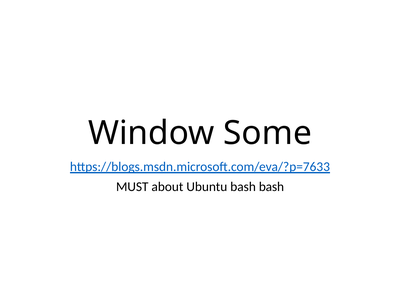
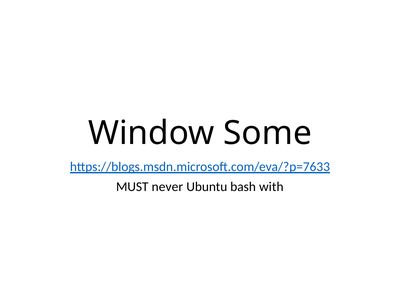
about: about -> never
bash bash: bash -> with
